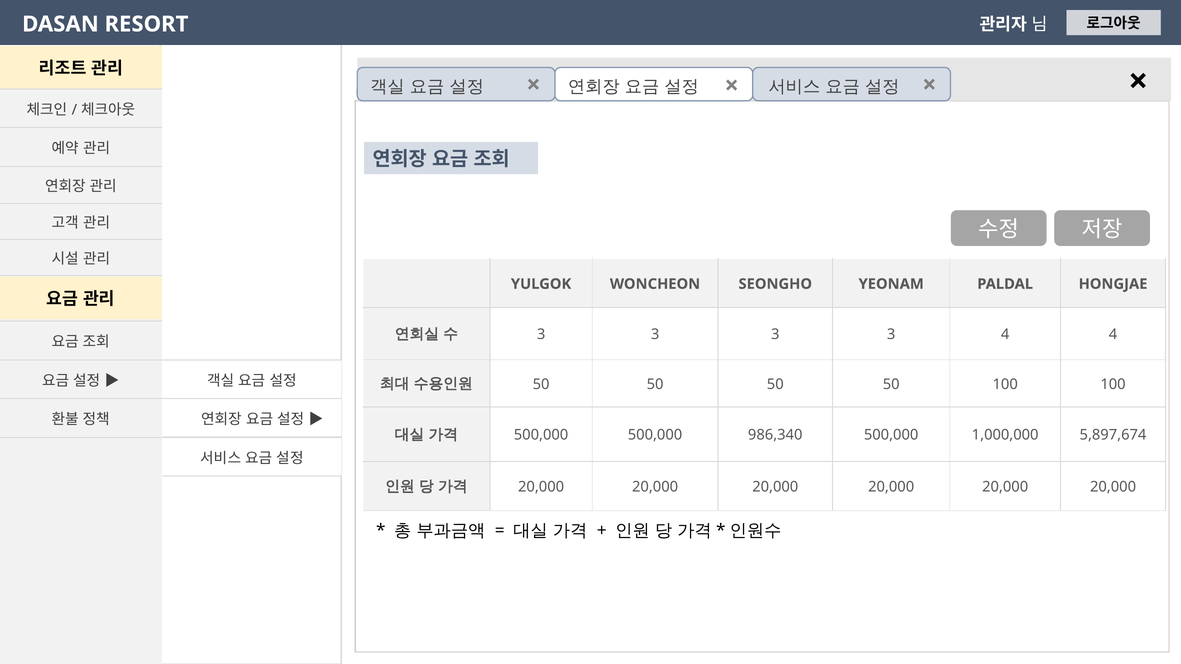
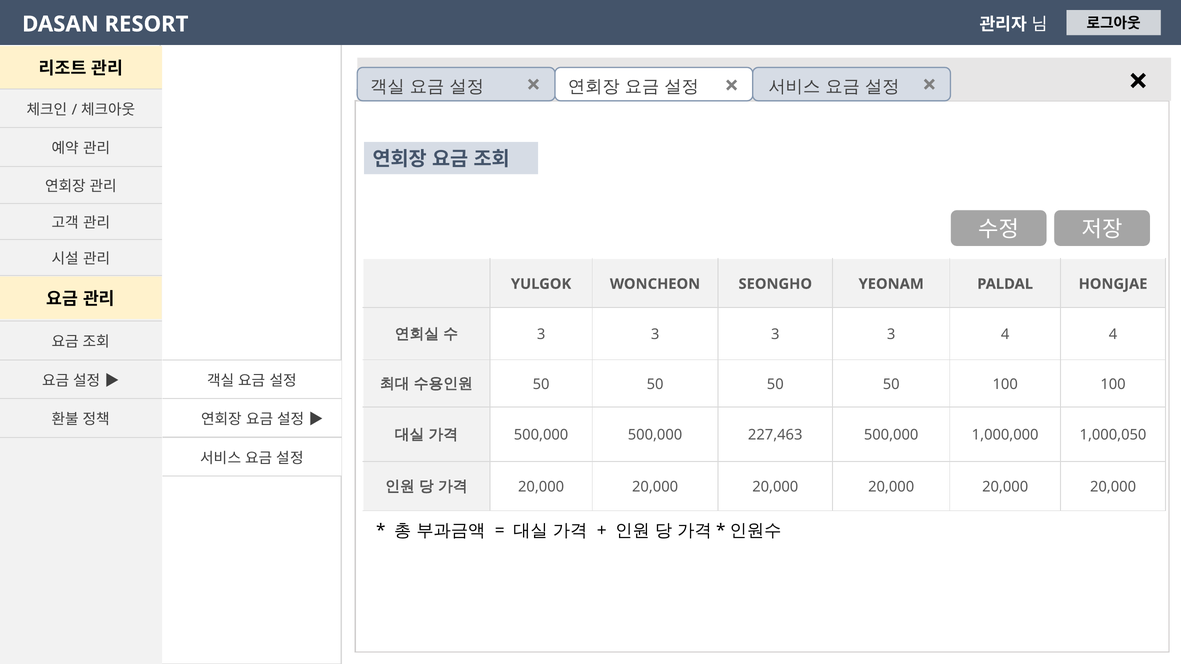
986,340: 986,340 -> 227,463
5,897,674: 5,897,674 -> 1,000,050
